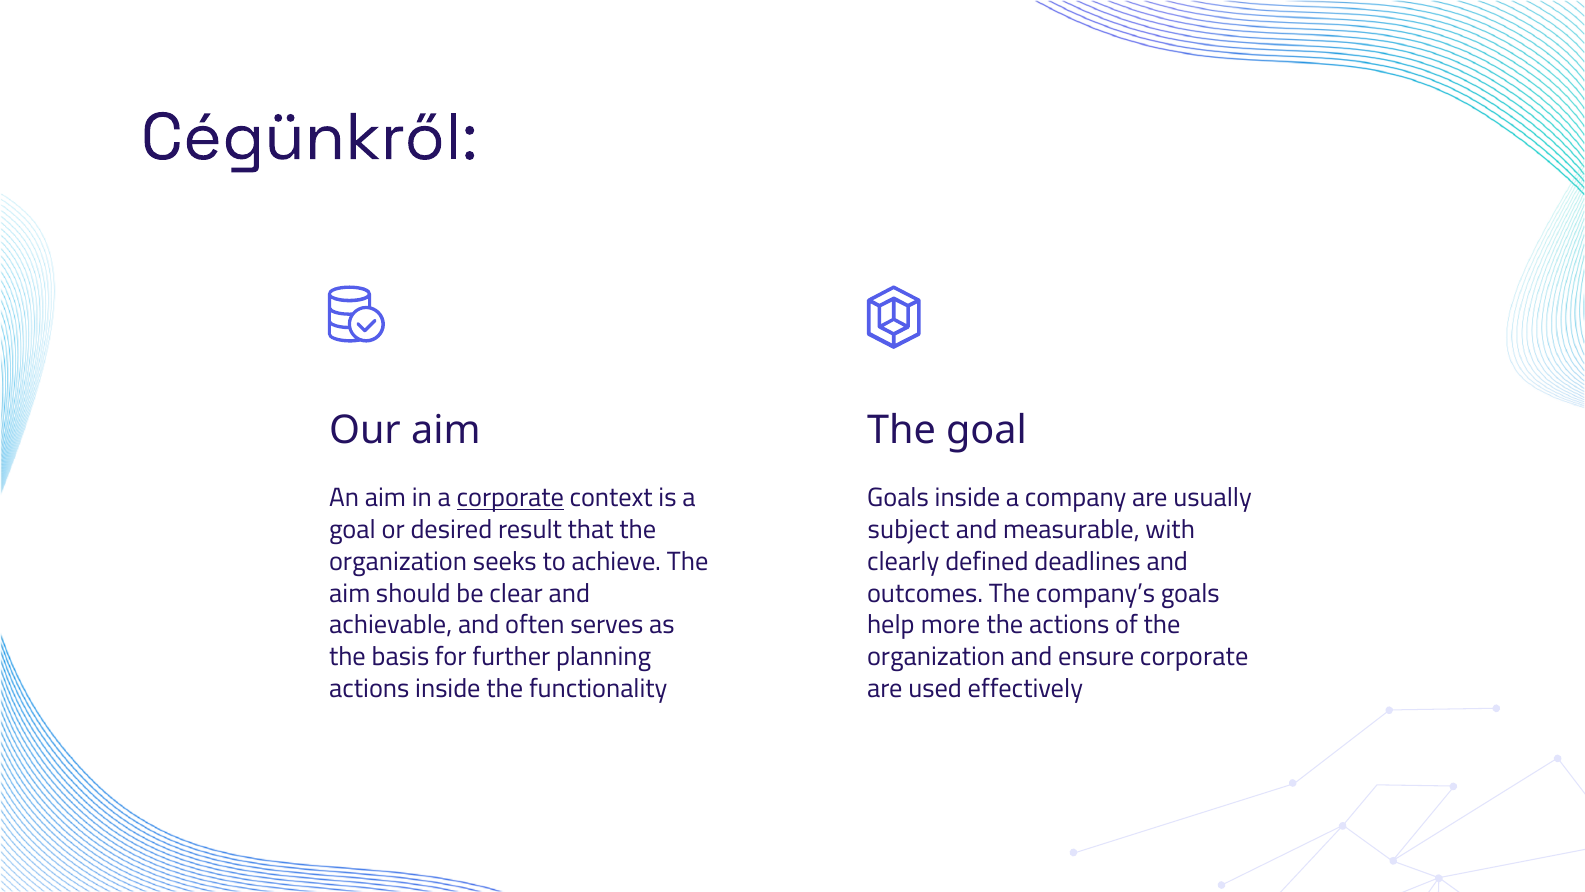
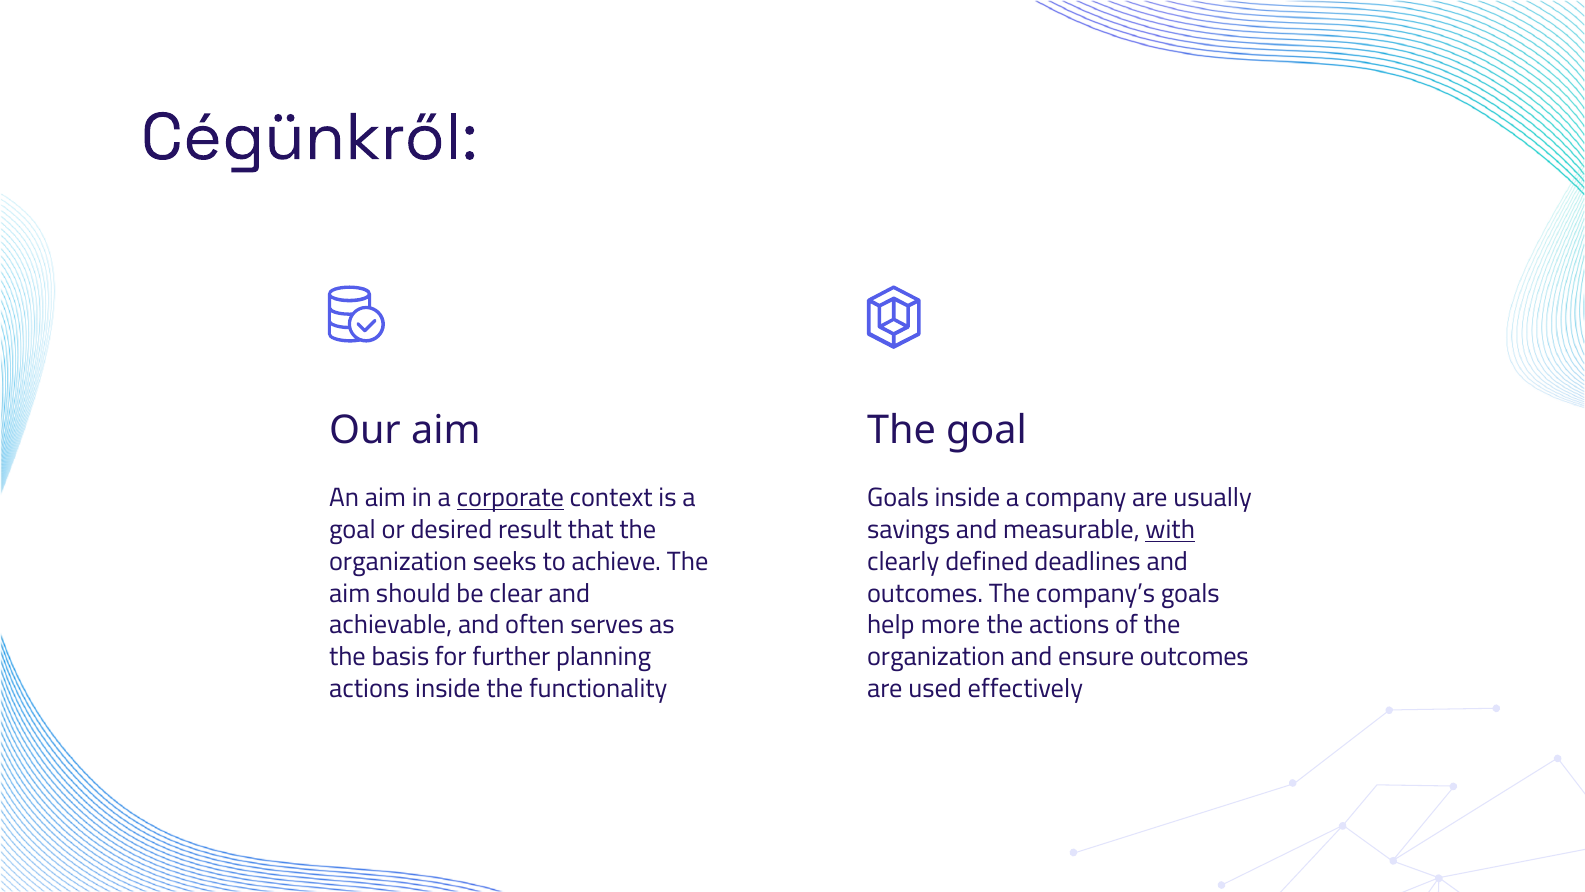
subject: subject -> savings
with underline: none -> present
ensure corporate: corporate -> outcomes
